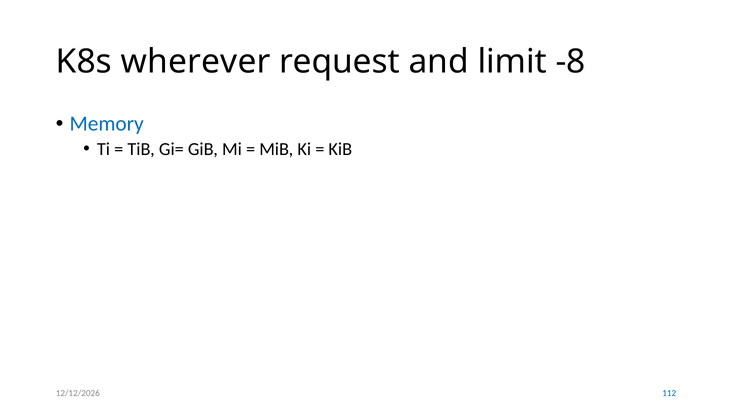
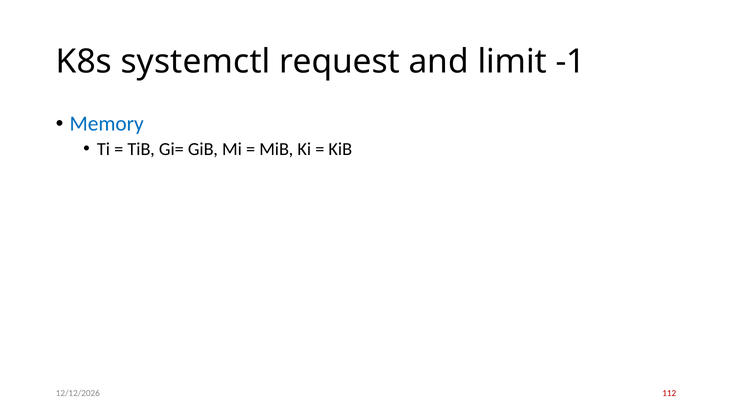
wherever: wherever -> systemctl
-8: -8 -> -1
112 colour: blue -> red
